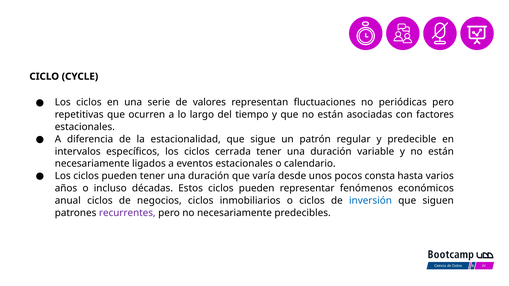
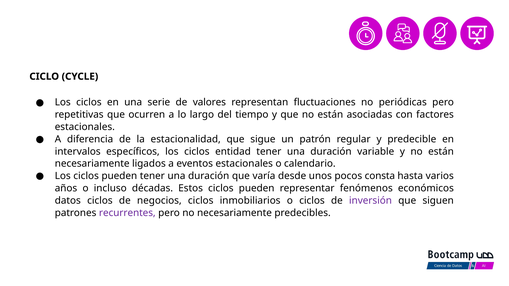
cerrada: cerrada -> entidad
anual: anual -> datos
inversión colour: blue -> purple
